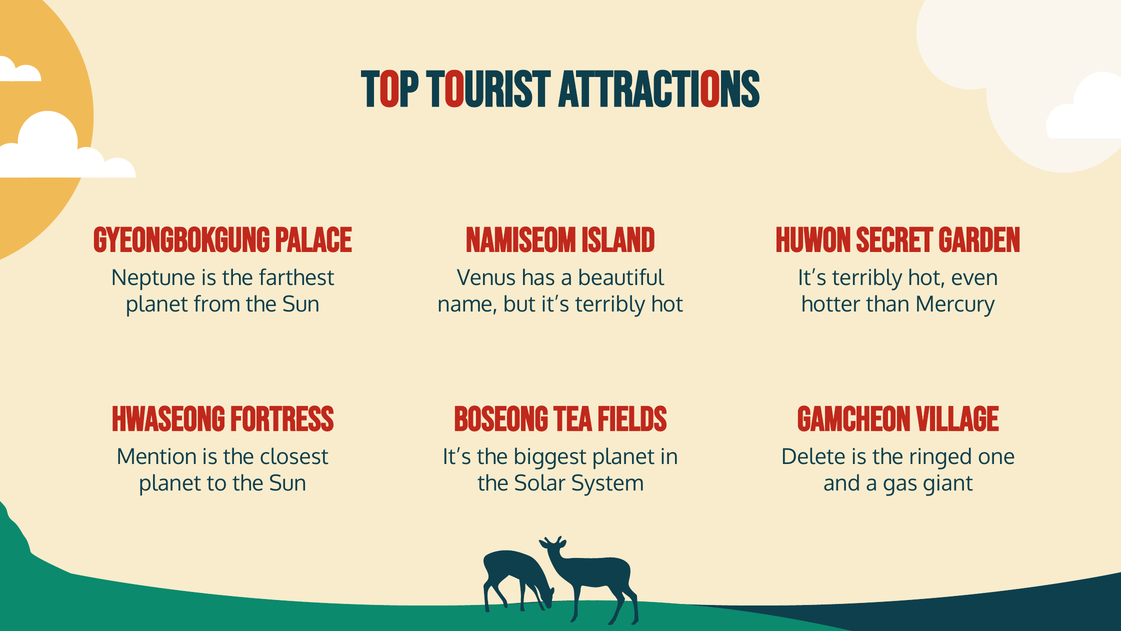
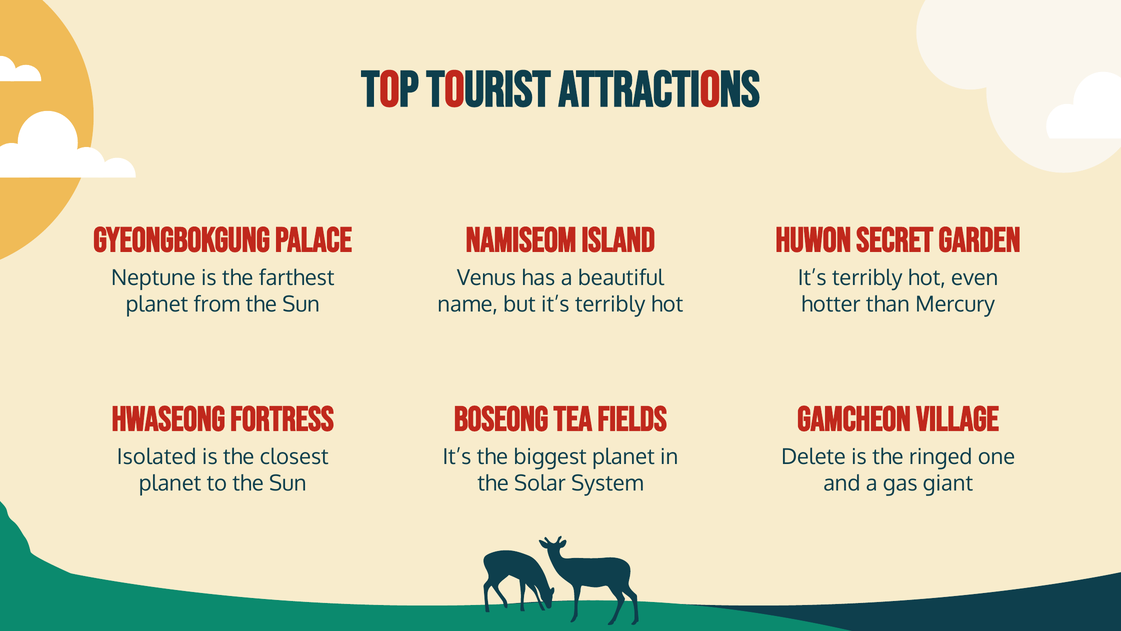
Mention: Mention -> Isolated
